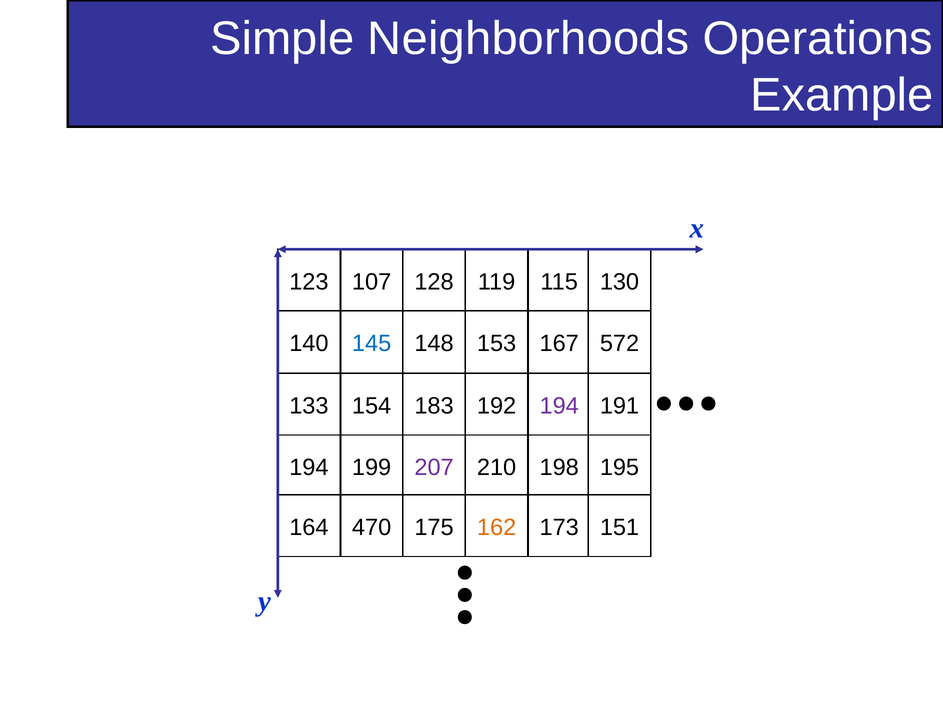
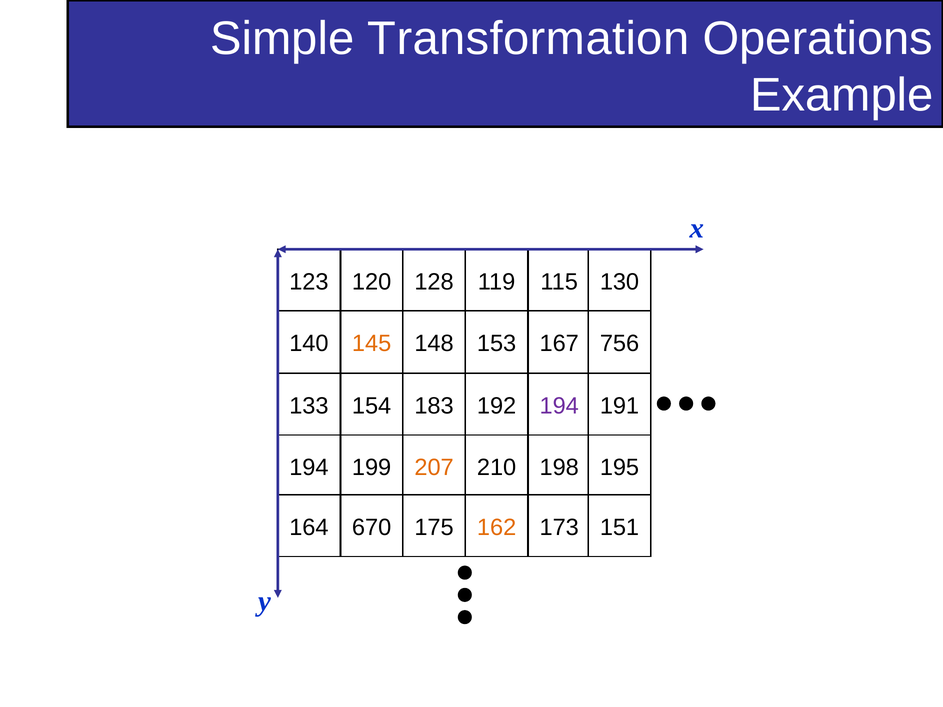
Neighborhoods: Neighborhoods -> Transformation
107: 107 -> 120
145 colour: blue -> orange
572: 572 -> 756
207 colour: purple -> orange
470: 470 -> 670
